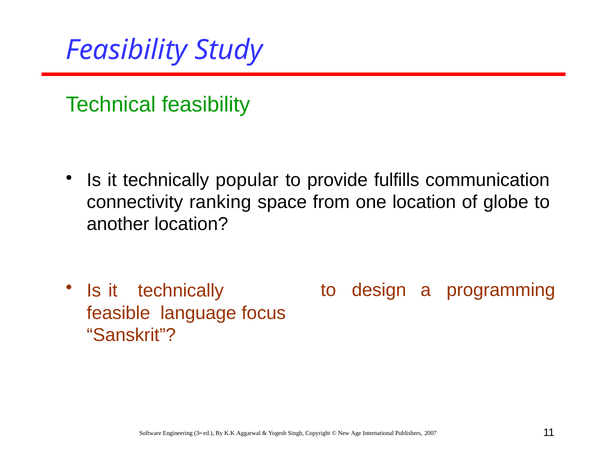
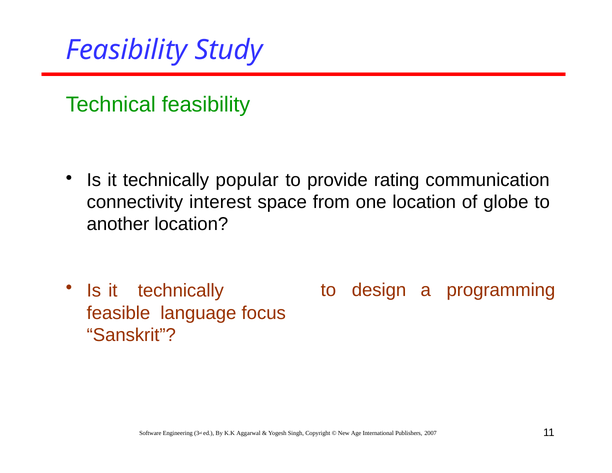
fulfills: fulfills -> rating
ranking: ranking -> interest
